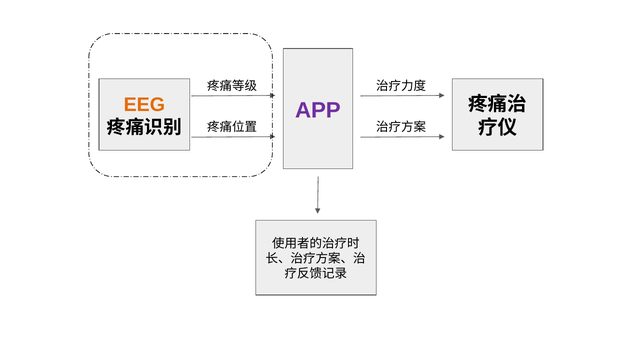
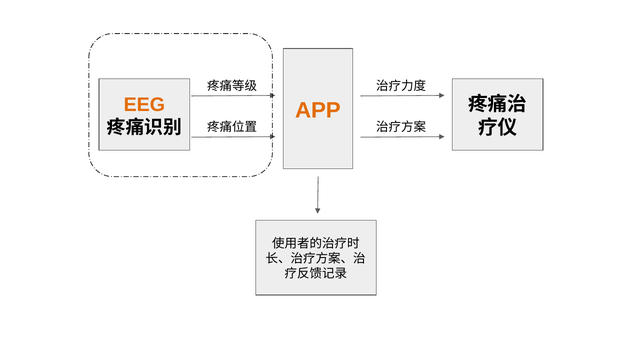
APP colour: purple -> orange
